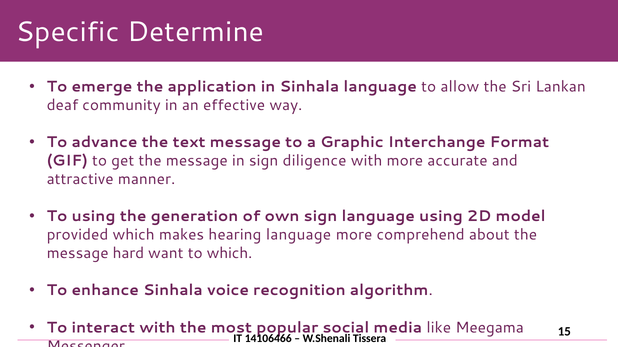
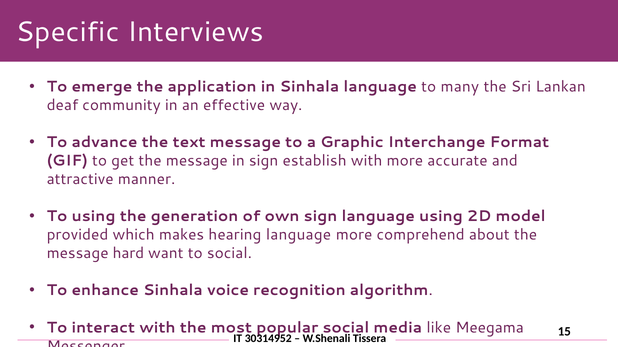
Determine: Determine -> Interviews
allow: allow -> many
diligence: diligence -> establish
to which: which -> social
14106466: 14106466 -> 30314952
